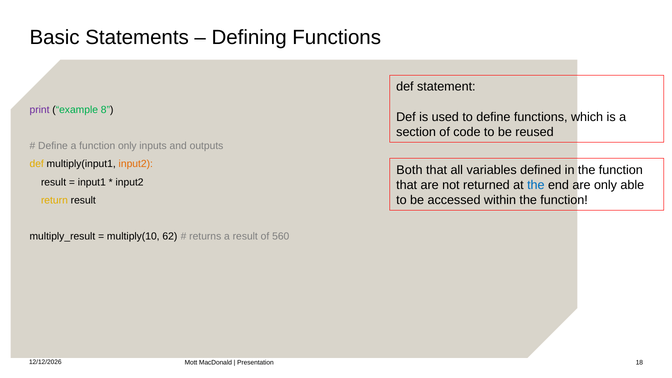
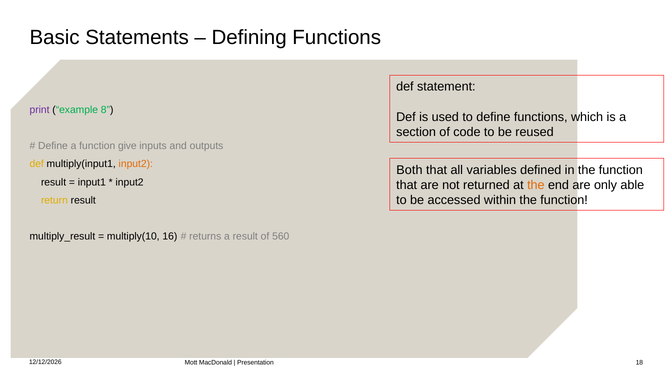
function only: only -> give
the at (536, 185) colour: blue -> orange
62: 62 -> 16
